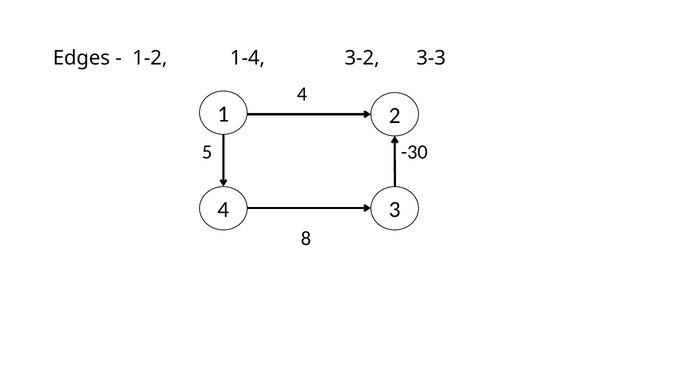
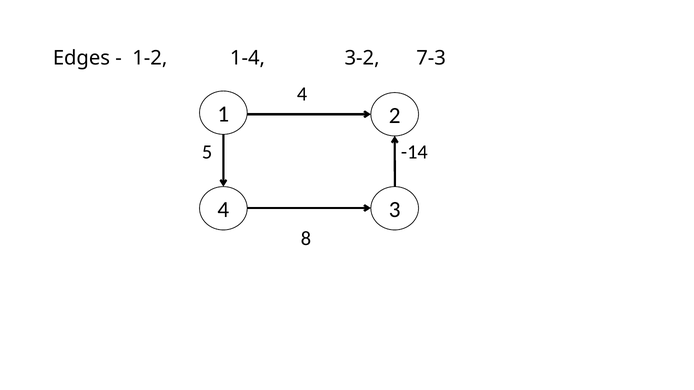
3-3: 3-3 -> 7-3
-30: -30 -> -14
